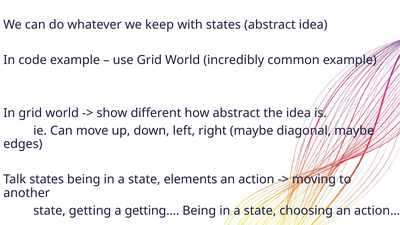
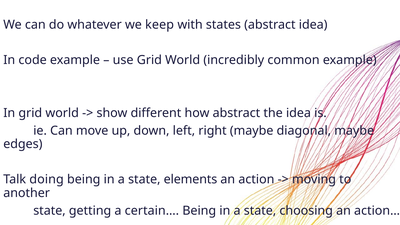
Talk states: states -> doing
getting…: getting… -> certain…
